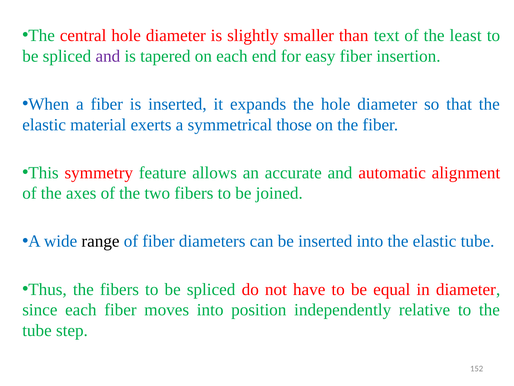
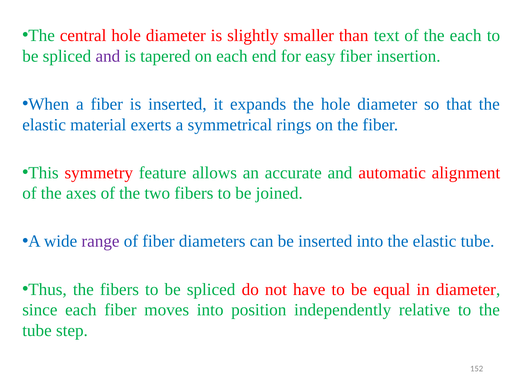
the least: least -> each
those: those -> rings
range colour: black -> purple
